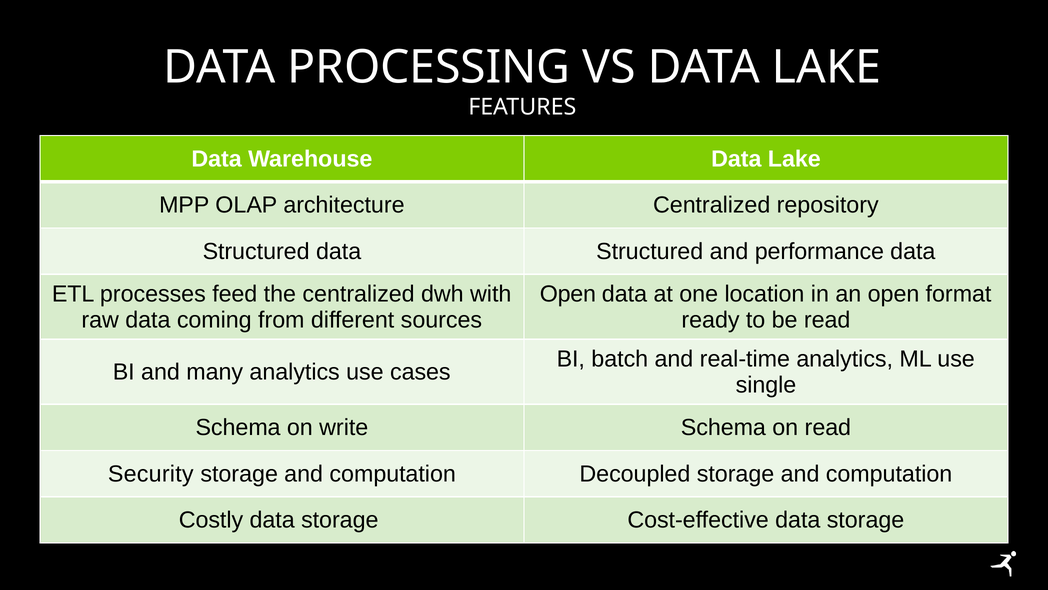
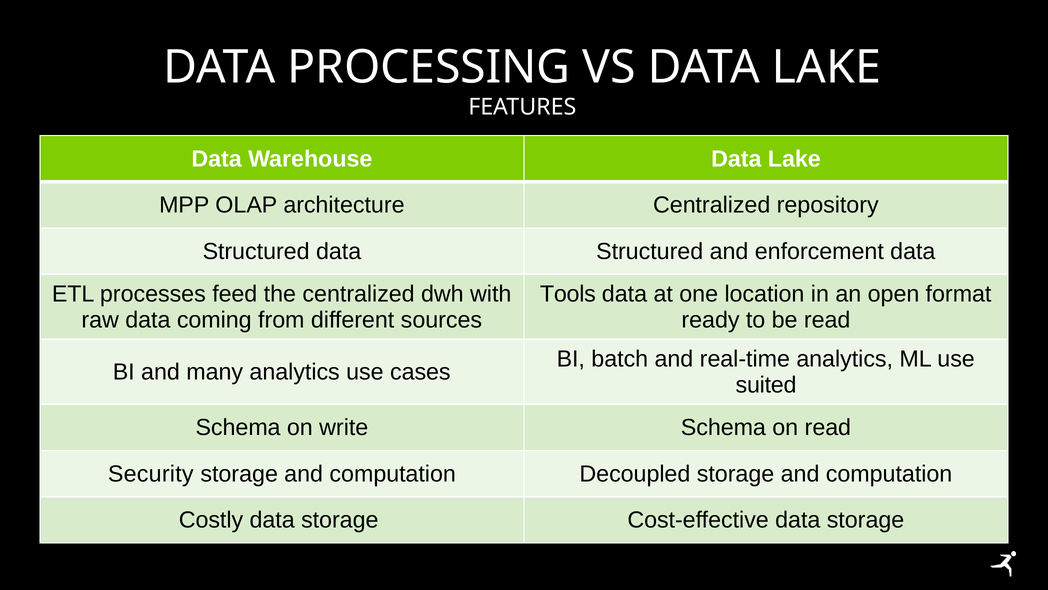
performance: performance -> enforcement
Open at (568, 294): Open -> Tools
single: single -> suited
